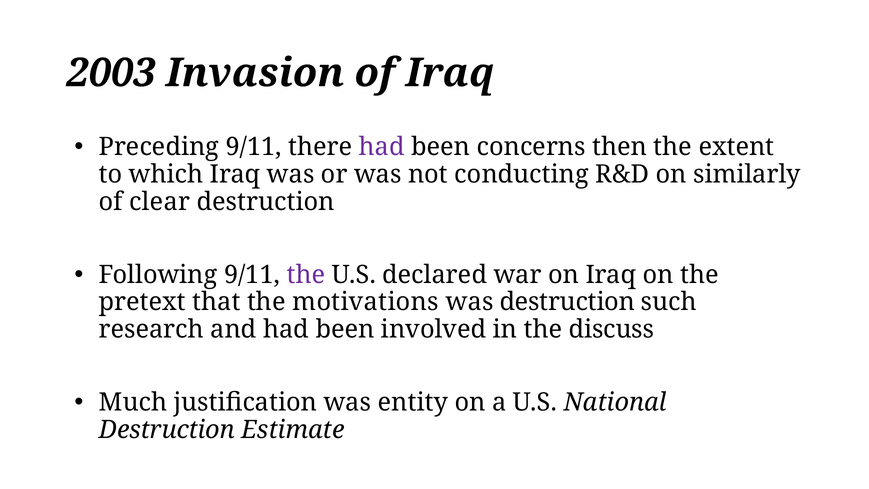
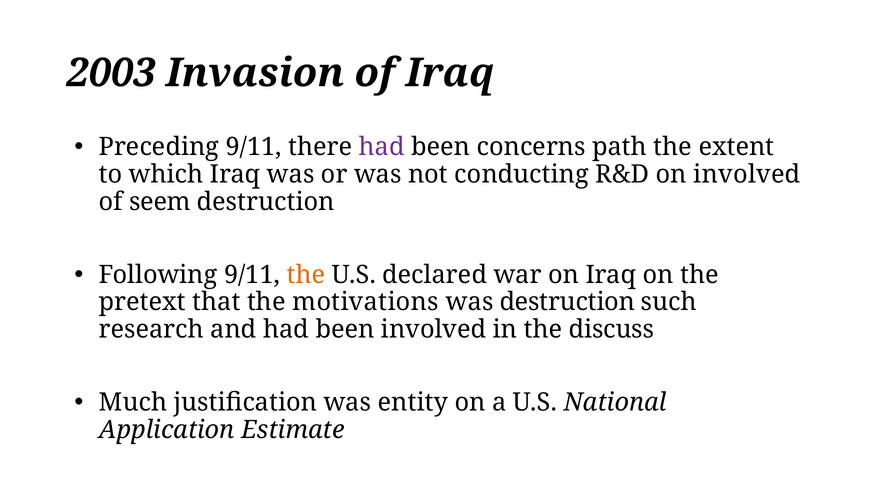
then: then -> path
on similarly: similarly -> involved
clear: clear -> seem
the at (306, 275) colour: purple -> orange
Destruction at (167, 430): Destruction -> Application
